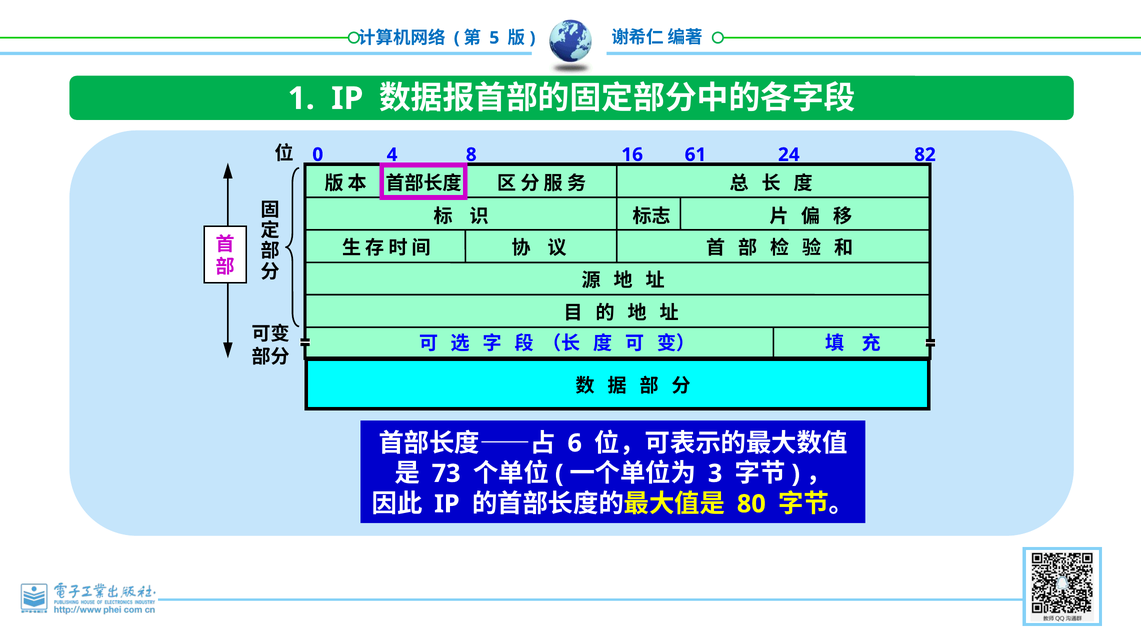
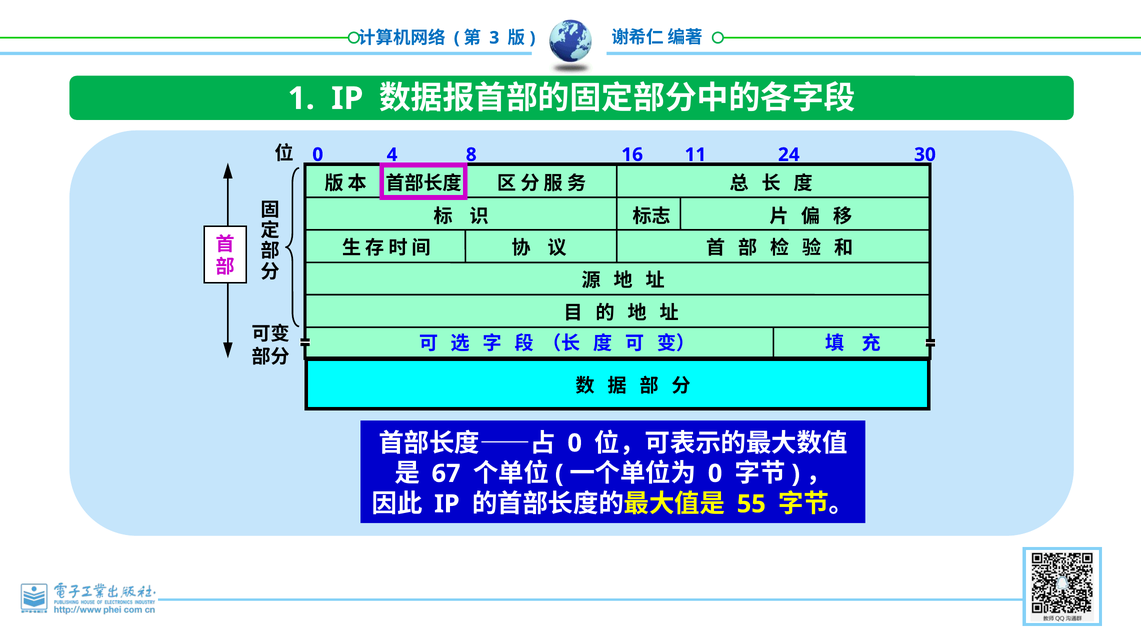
5: 5 -> 3
61: 61 -> 11
82: 82 -> 30
6 at (575, 443): 6 -> 0
73: 73 -> 67
3 at (715, 473): 3 -> 0
80: 80 -> 55
